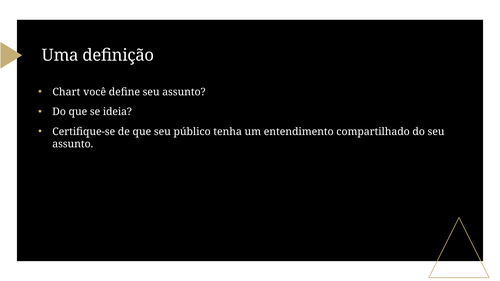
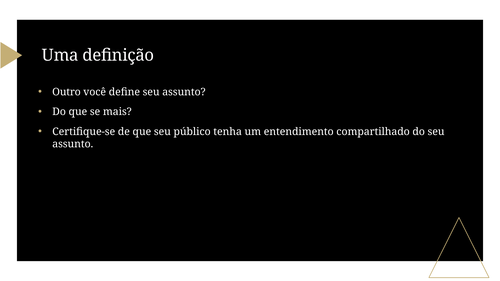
Chart: Chart -> Outro
ideia: ideia -> mais
